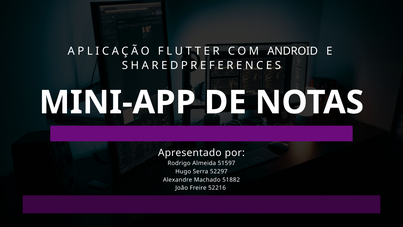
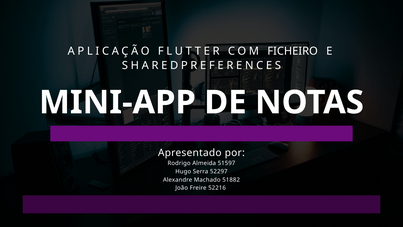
ANDROID: ANDROID -> FICHEIRO
